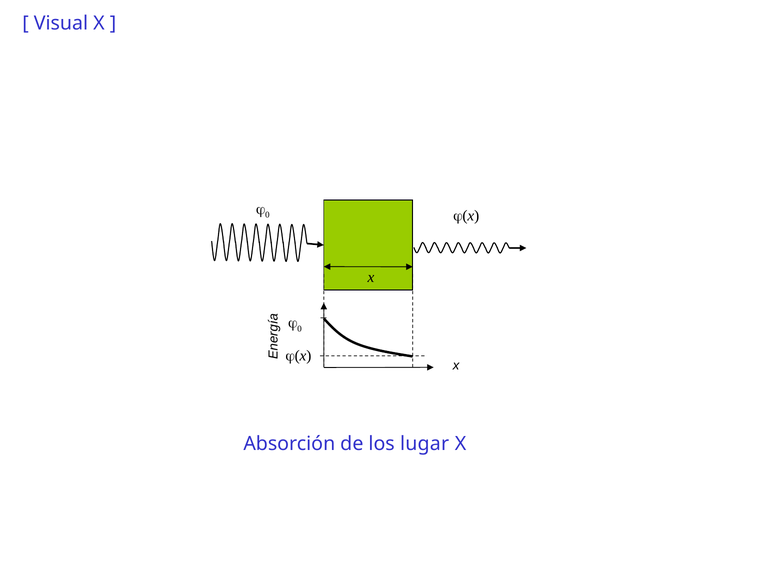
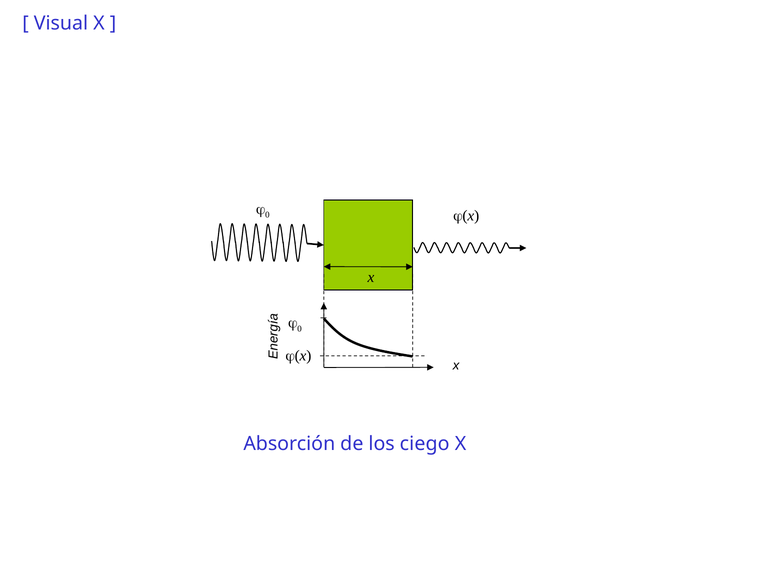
lugar: lugar -> ciego
